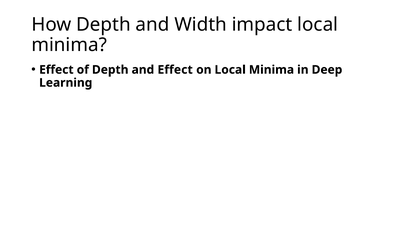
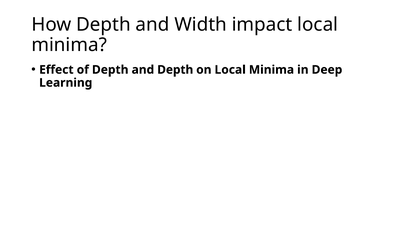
and Effect: Effect -> Depth
